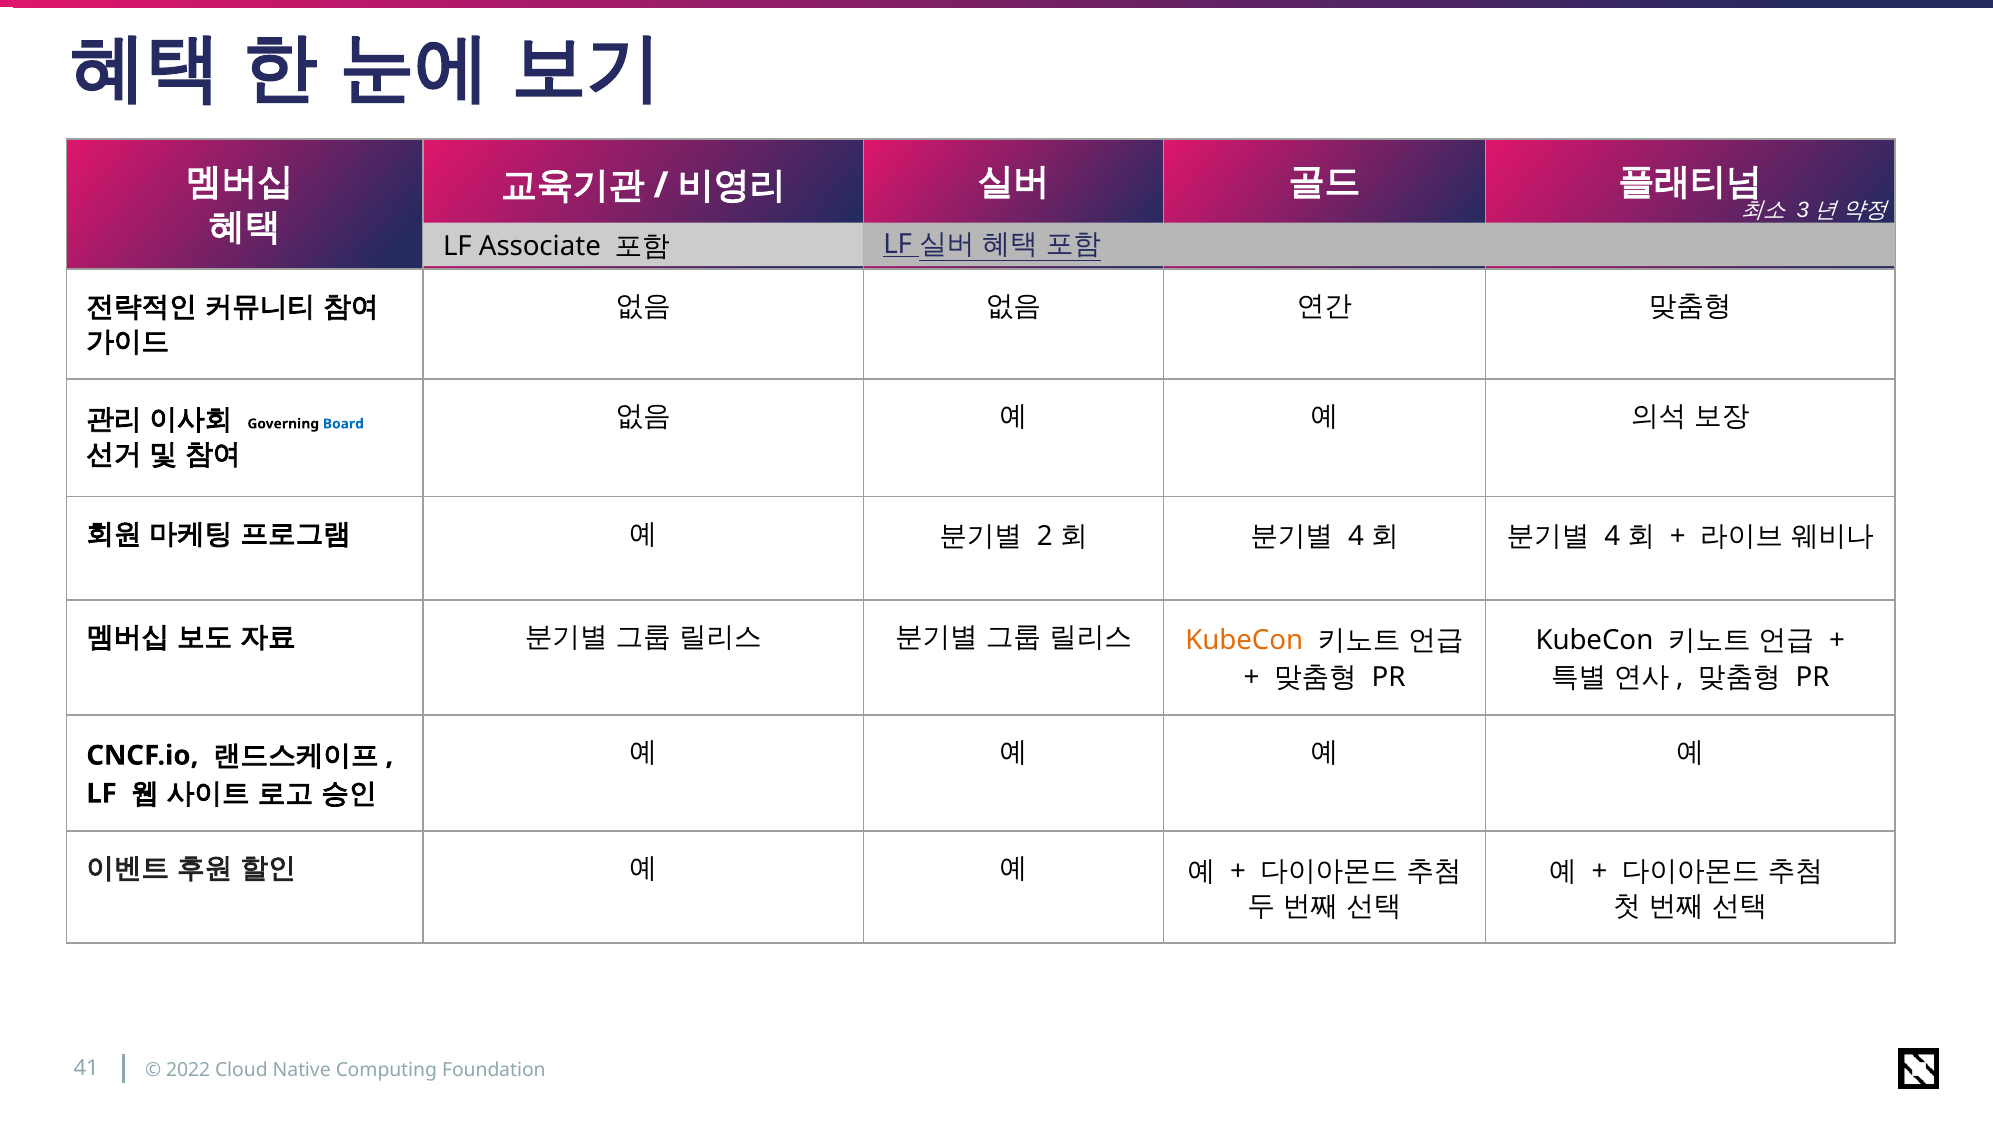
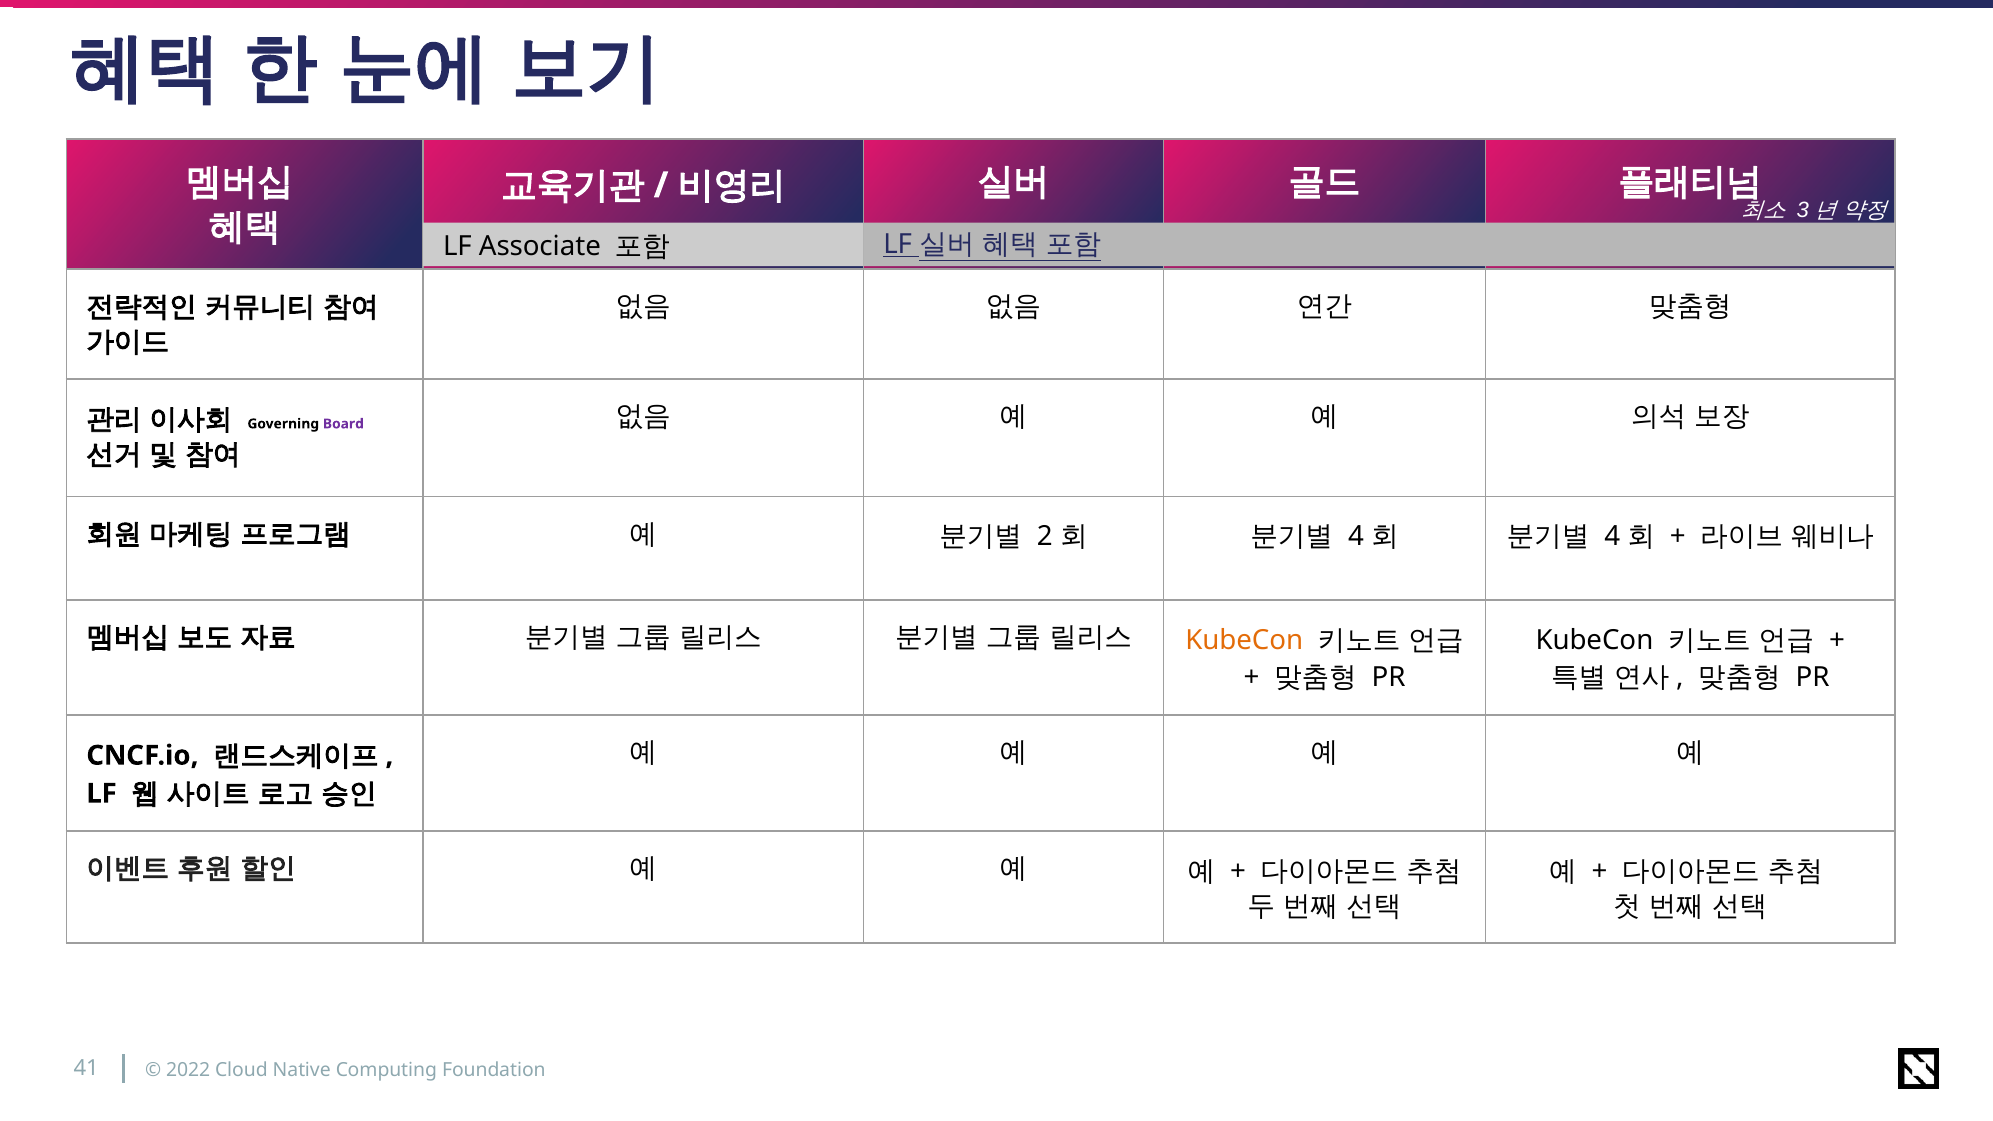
Board colour: blue -> purple
